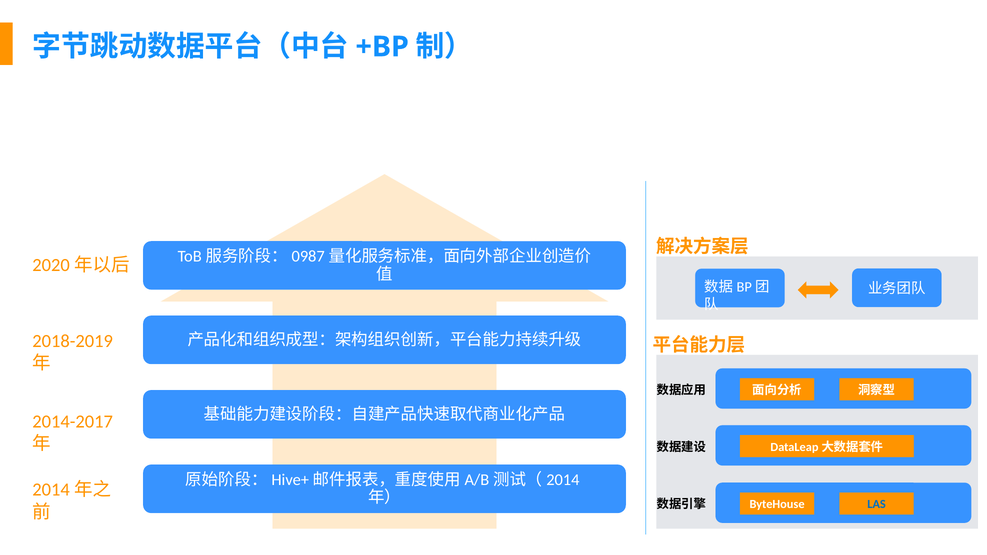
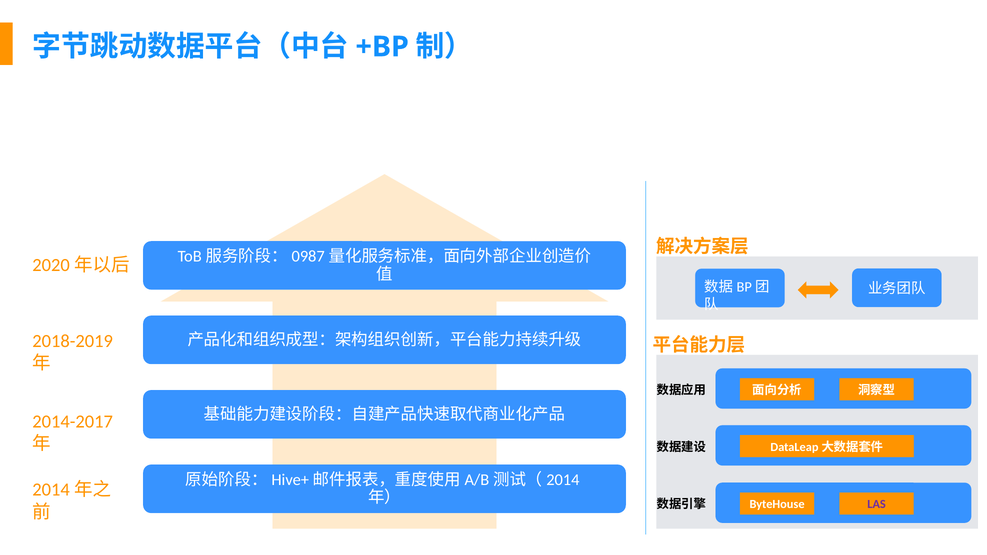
LAS colour: blue -> purple
